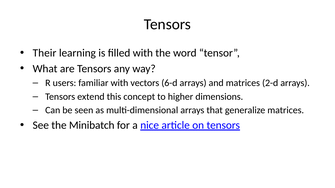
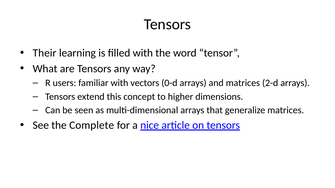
6-d: 6-d -> 0-d
Minibatch: Minibatch -> Complete
